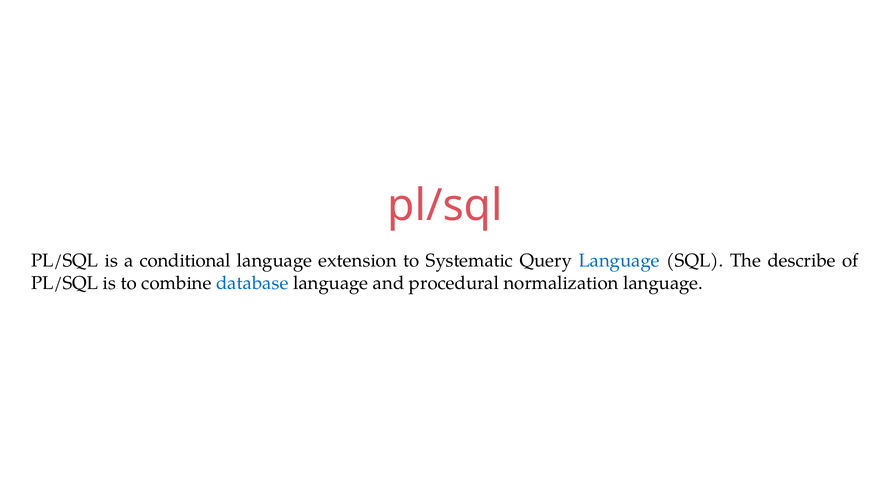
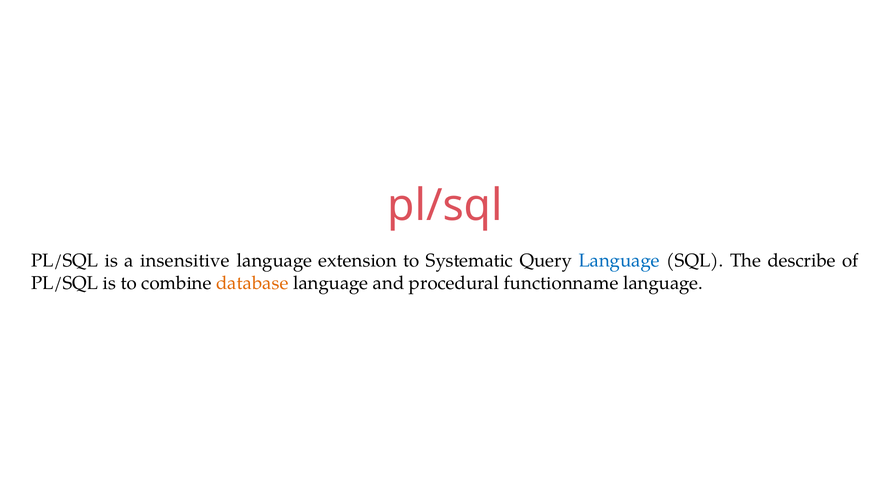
conditional: conditional -> insensitive
database colour: blue -> orange
normalization: normalization -> functionname
